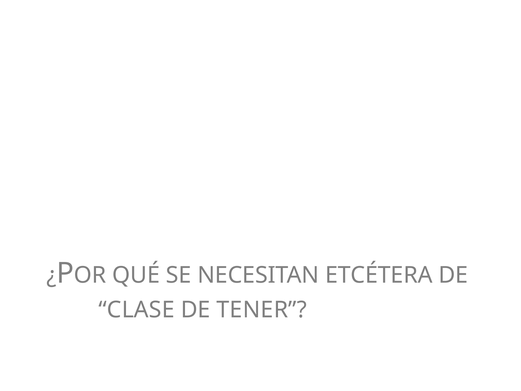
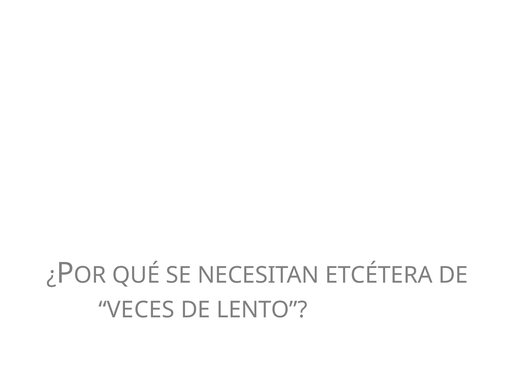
CLASE: CLASE -> VECES
TENER: TENER -> LENTO
